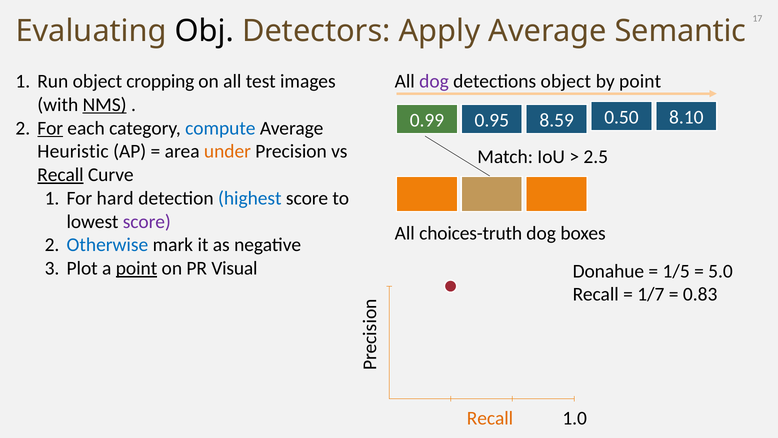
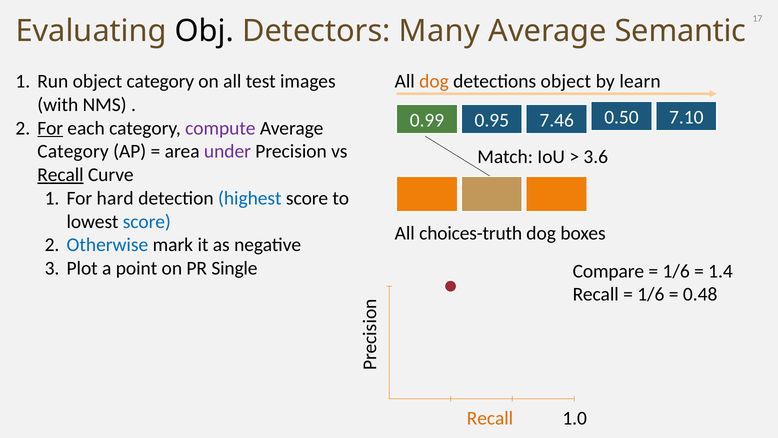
Apply: Apply -> Many
object cropping: cropping -> category
dog at (434, 81) colour: purple -> orange
by point: point -> learn
NMS underline: present -> none
8.59: 8.59 -> 7.46
8.10: 8.10 -> 7.10
compute colour: blue -> purple
Heuristic at (73, 151): Heuristic -> Category
under colour: orange -> purple
2.5: 2.5 -> 3.6
score at (147, 221) colour: purple -> blue
point at (137, 268) underline: present -> none
Visual: Visual -> Single
Donahue: Donahue -> Compare
1/5 at (676, 271): 1/5 -> 1/6
5.0: 5.0 -> 1.4
1/7 at (651, 294): 1/7 -> 1/6
0.83: 0.83 -> 0.48
